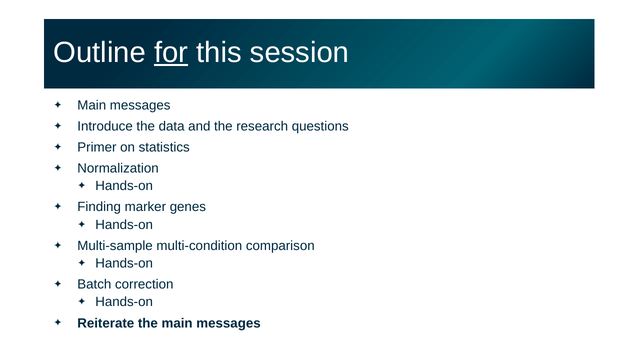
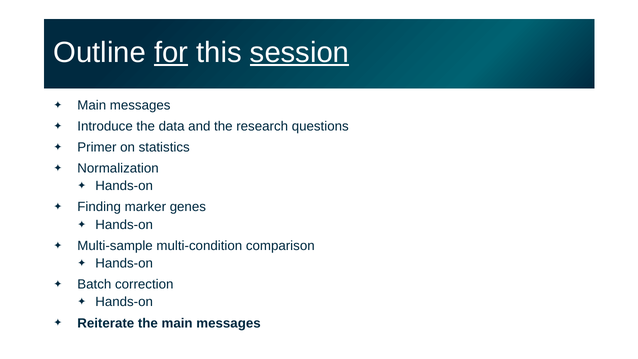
session underline: none -> present
